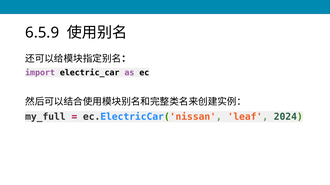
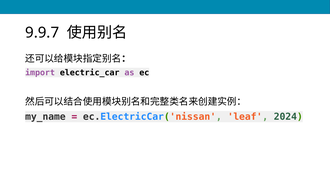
6.5.9: 6.5.9 -> 9.9.7
my_full: my_full -> my_name
